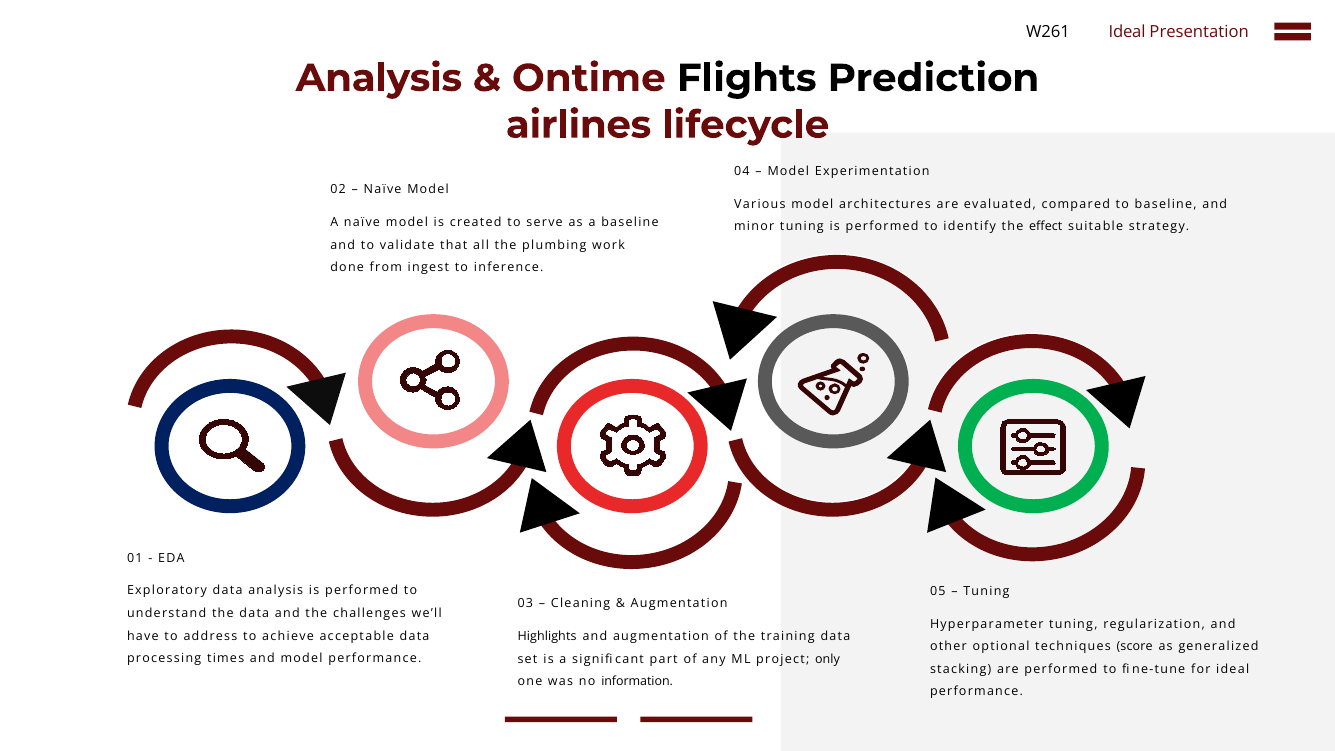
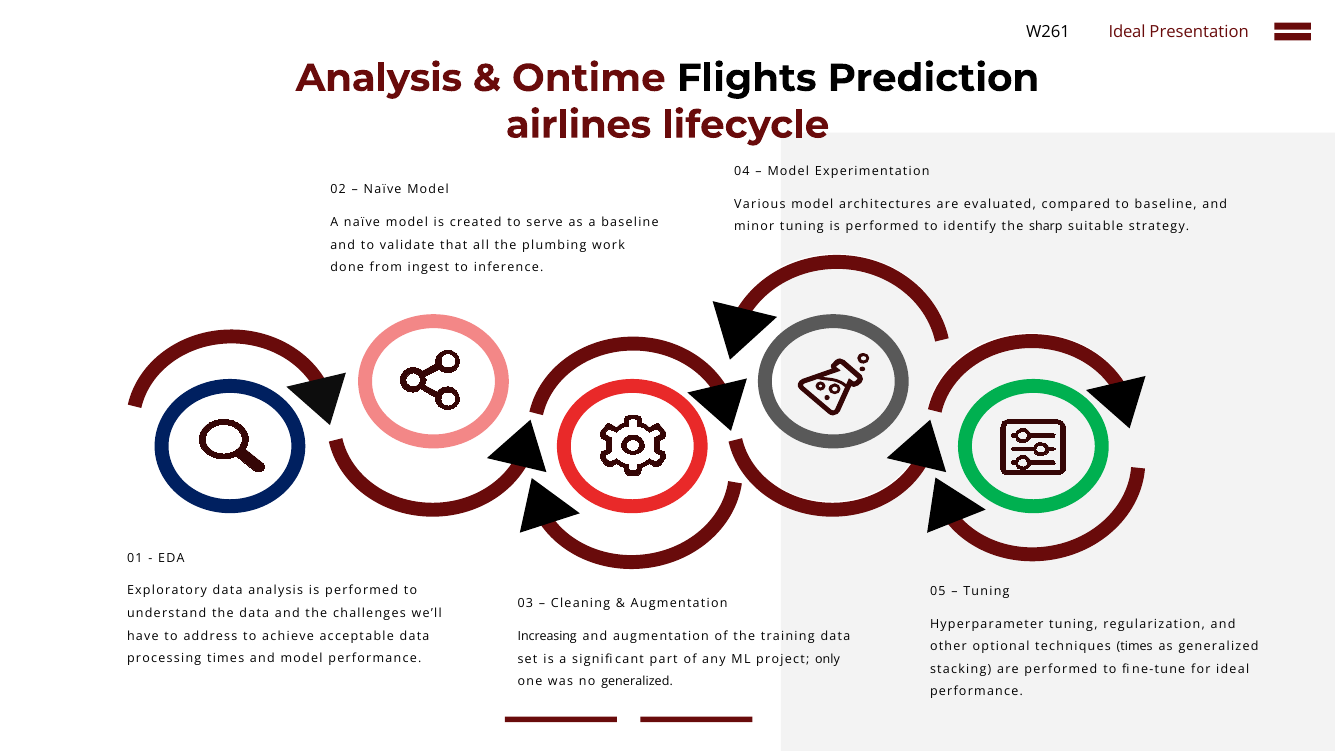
effect: effect -> sharp
Highlights: Highlights -> Increasing
techniques score: score -> times
no information: information -> generalized
